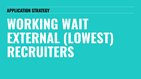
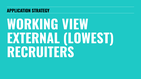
WAIT: WAIT -> VIEW
